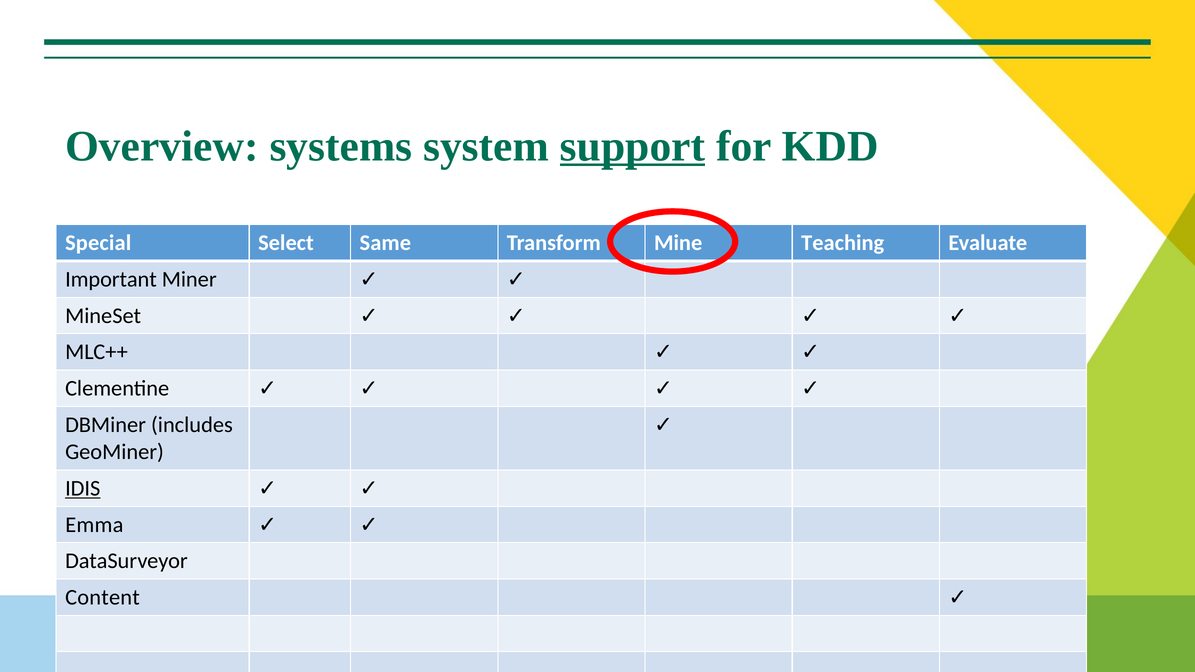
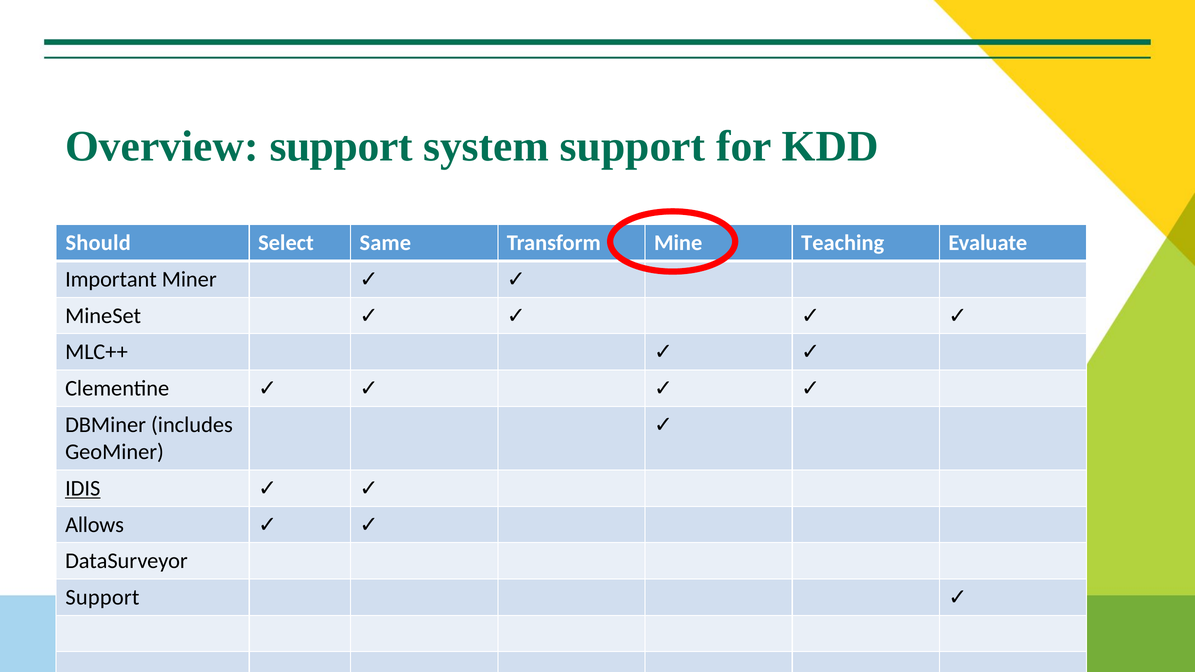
Overview systems: systems -> support
support at (633, 146) underline: present -> none
Special: Special -> Should
Emma: Emma -> Allows
Content at (102, 598): Content -> Support
